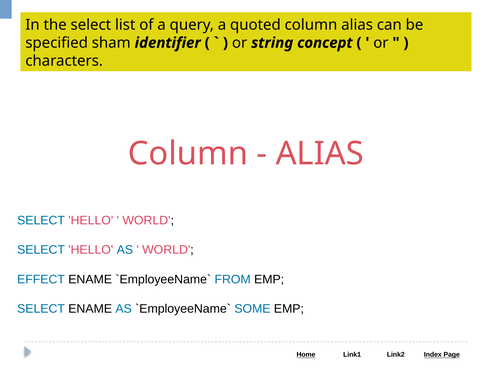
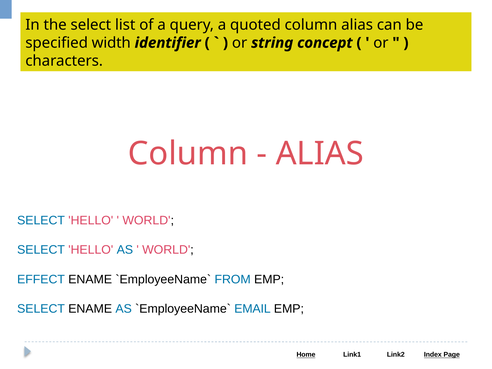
sham: sham -> width
SOME: SOME -> EMAIL
